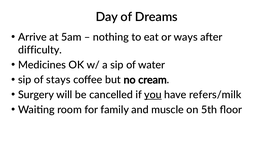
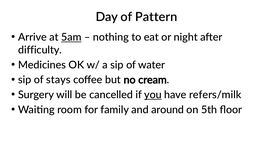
Dreams: Dreams -> Pattern
5am underline: none -> present
ways: ways -> night
muscle: muscle -> around
